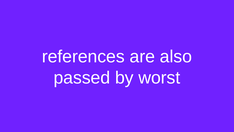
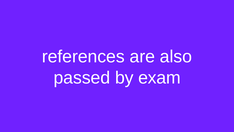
worst: worst -> exam
